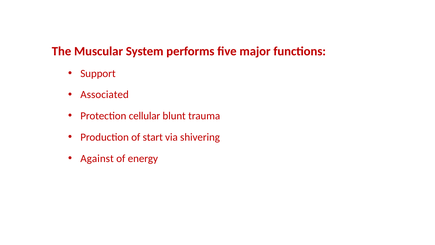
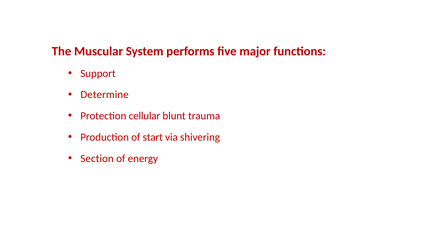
Associated: Associated -> Determine
Against: Against -> Section
